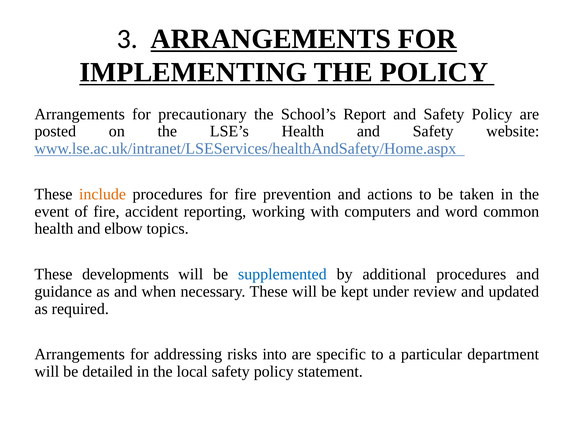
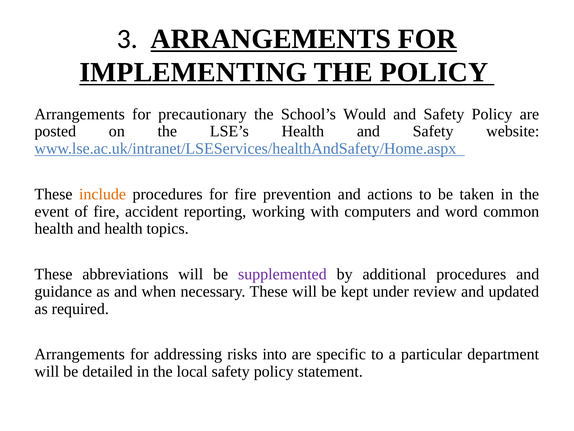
Report: Report -> Would
and elbow: elbow -> health
developments: developments -> abbreviations
supplemented colour: blue -> purple
